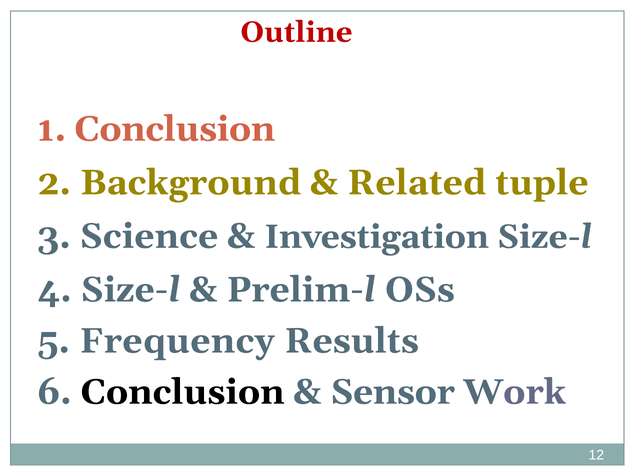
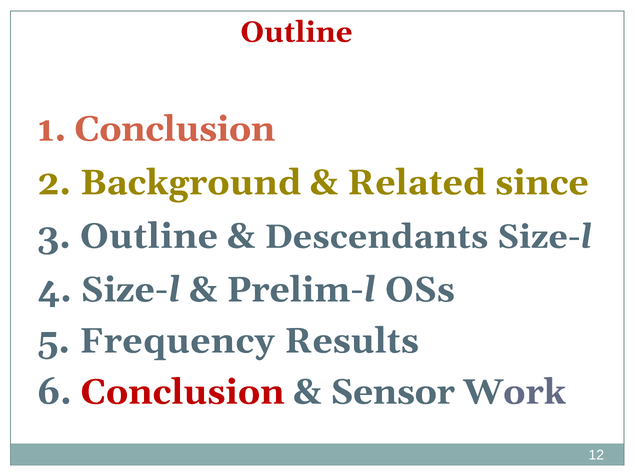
tuple: tuple -> since
3 Science: Science -> Outline
Investigation: Investigation -> Descendants
Conclusion at (183, 392) colour: black -> red
